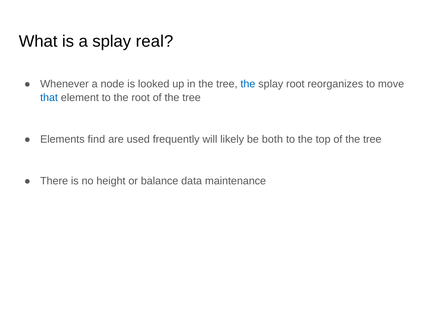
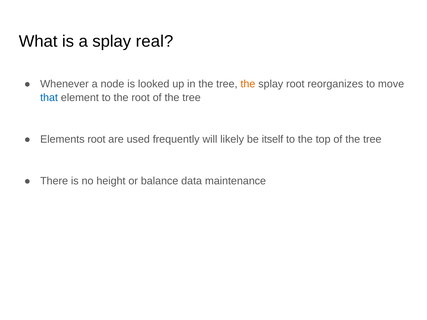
the at (248, 84) colour: blue -> orange
Elements find: find -> root
both: both -> itself
